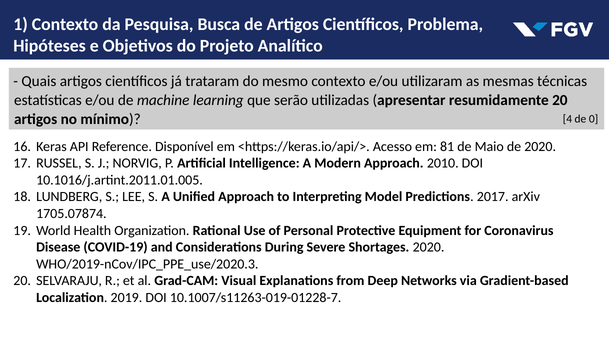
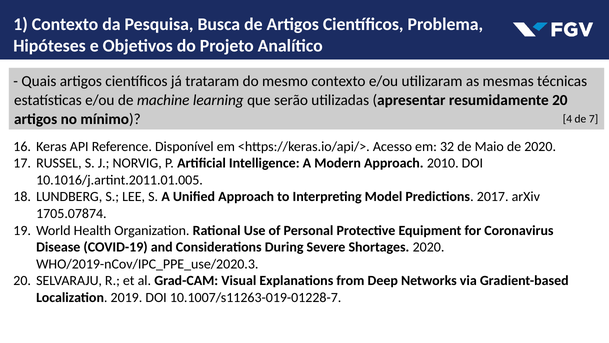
0: 0 -> 7
81: 81 -> 32
